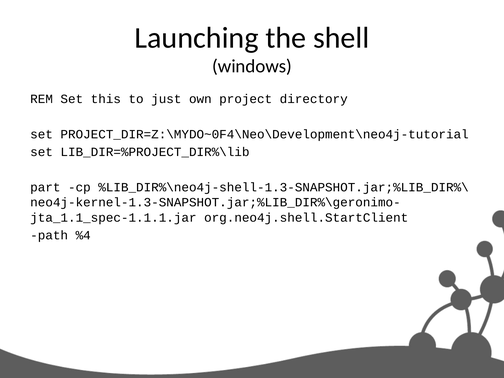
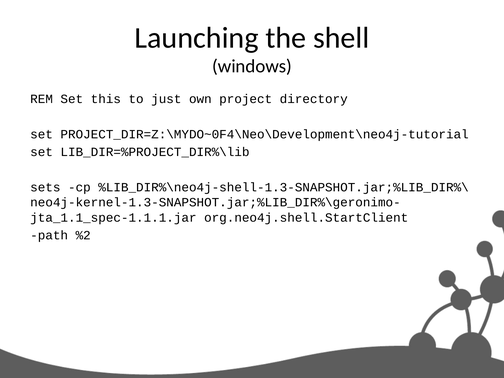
part: part -> sets
%4: %4 -> %2
